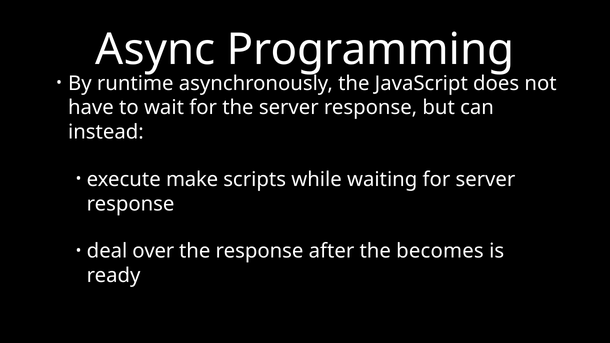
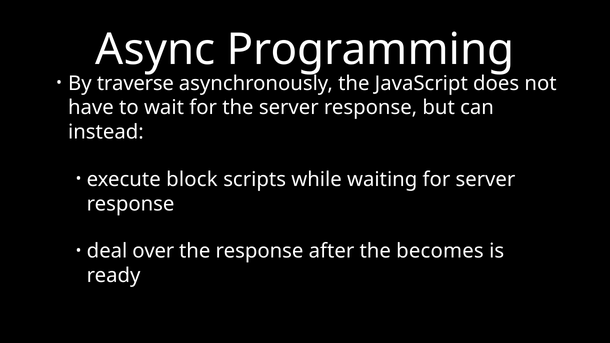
runtime: runtime -> traverse
make: make -> block
